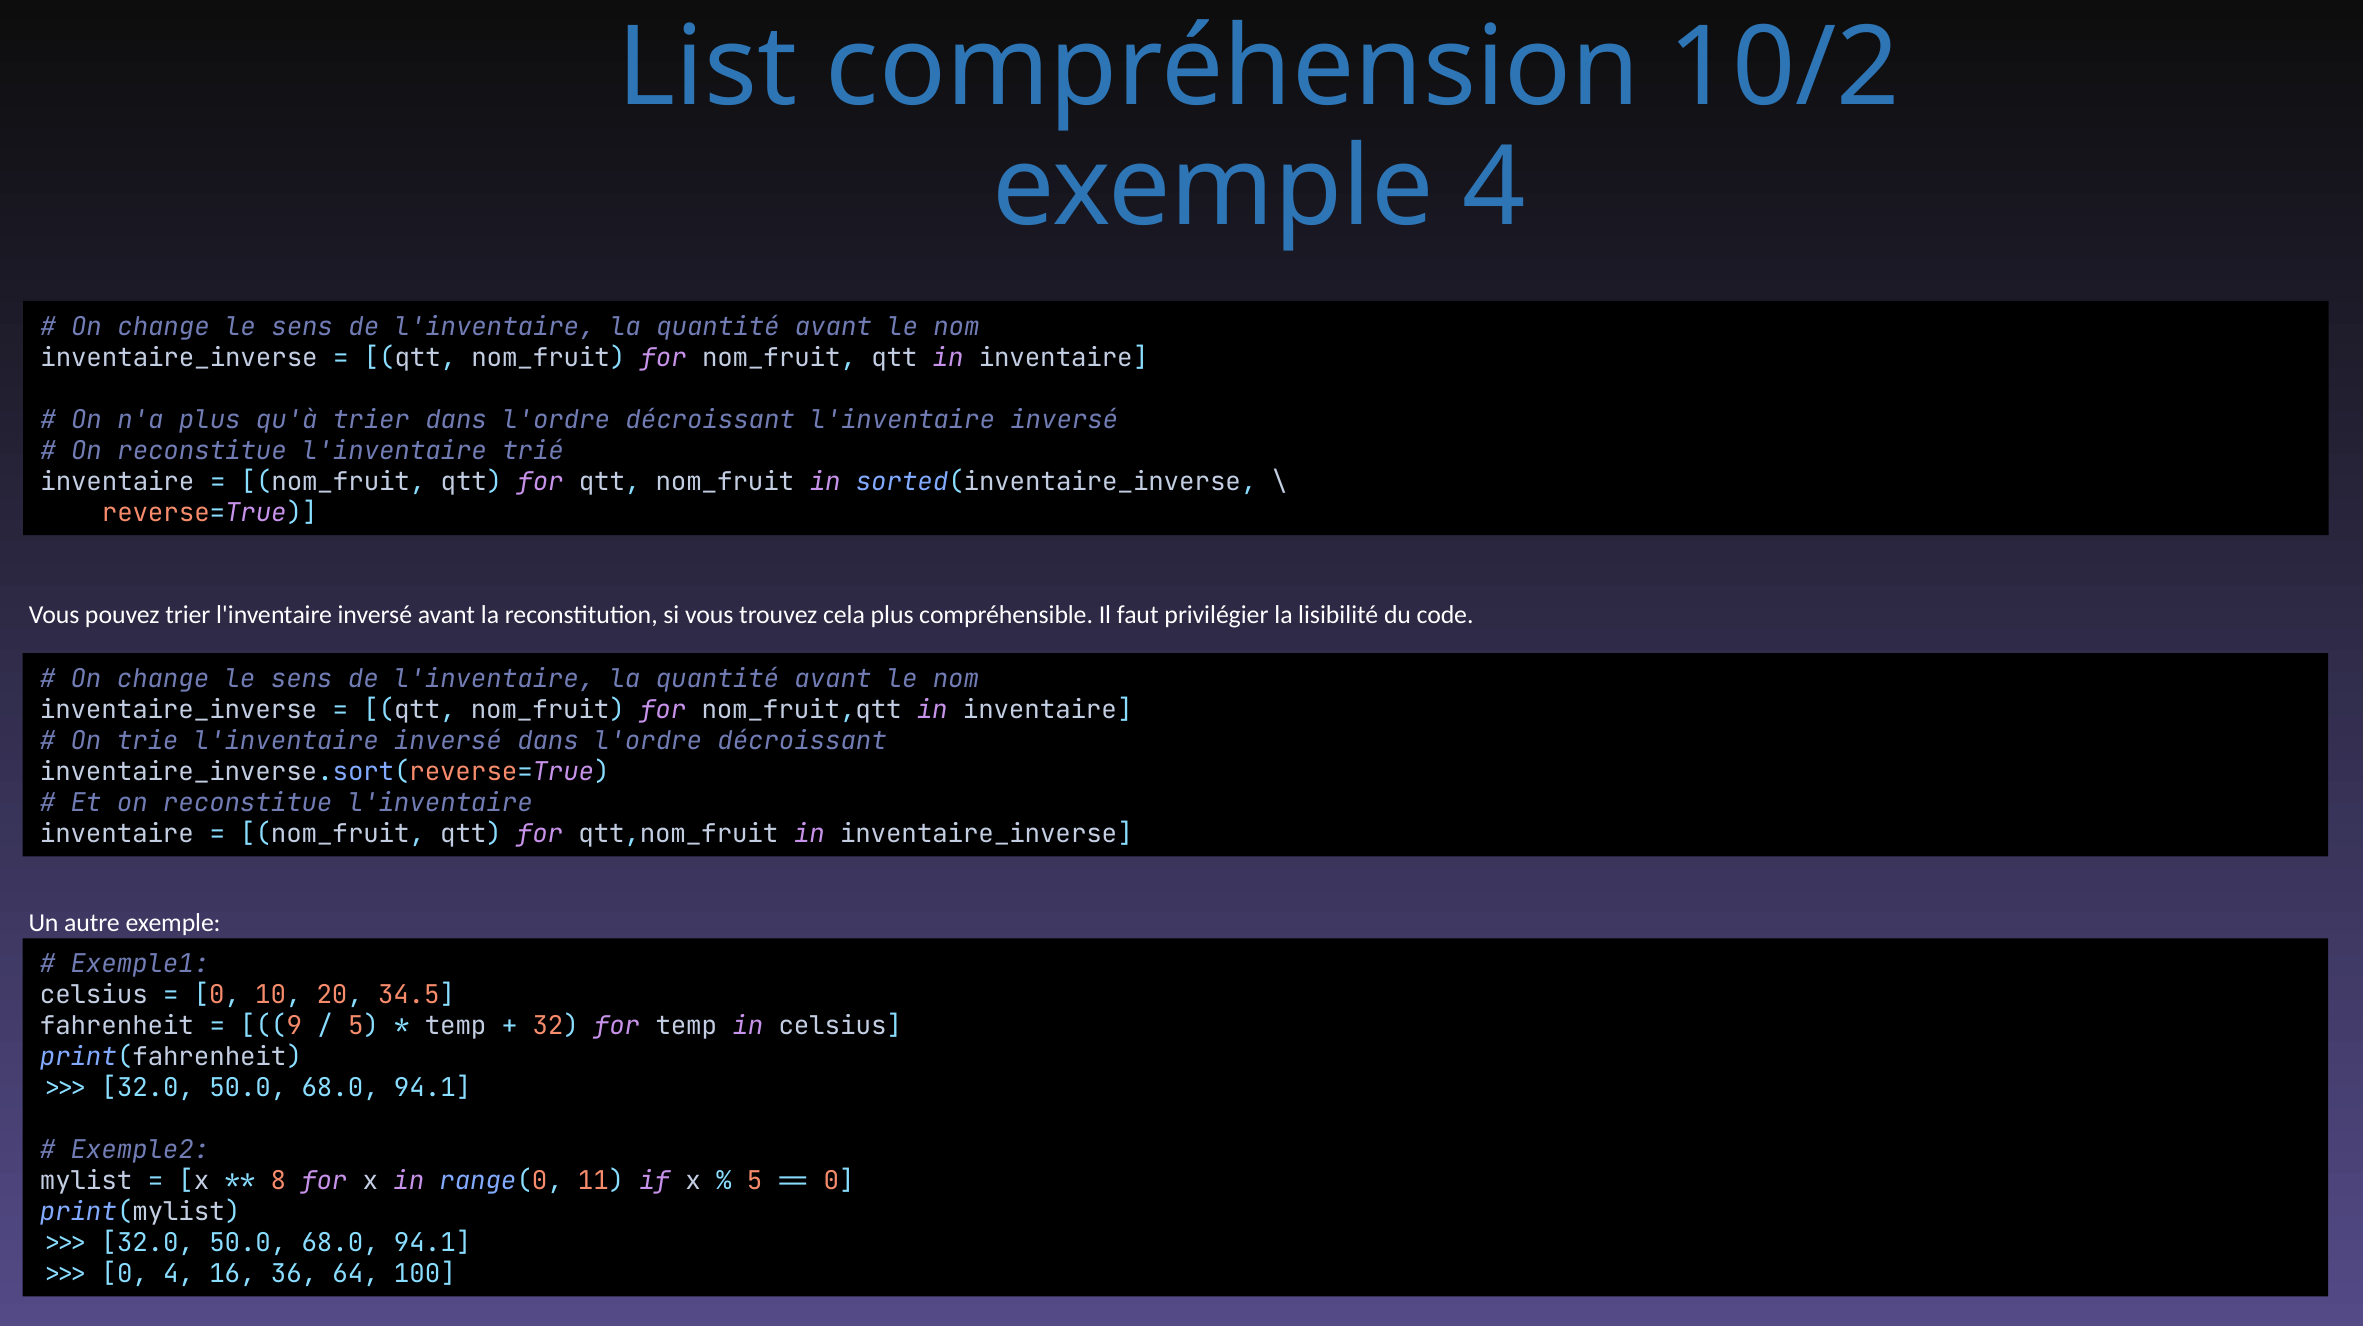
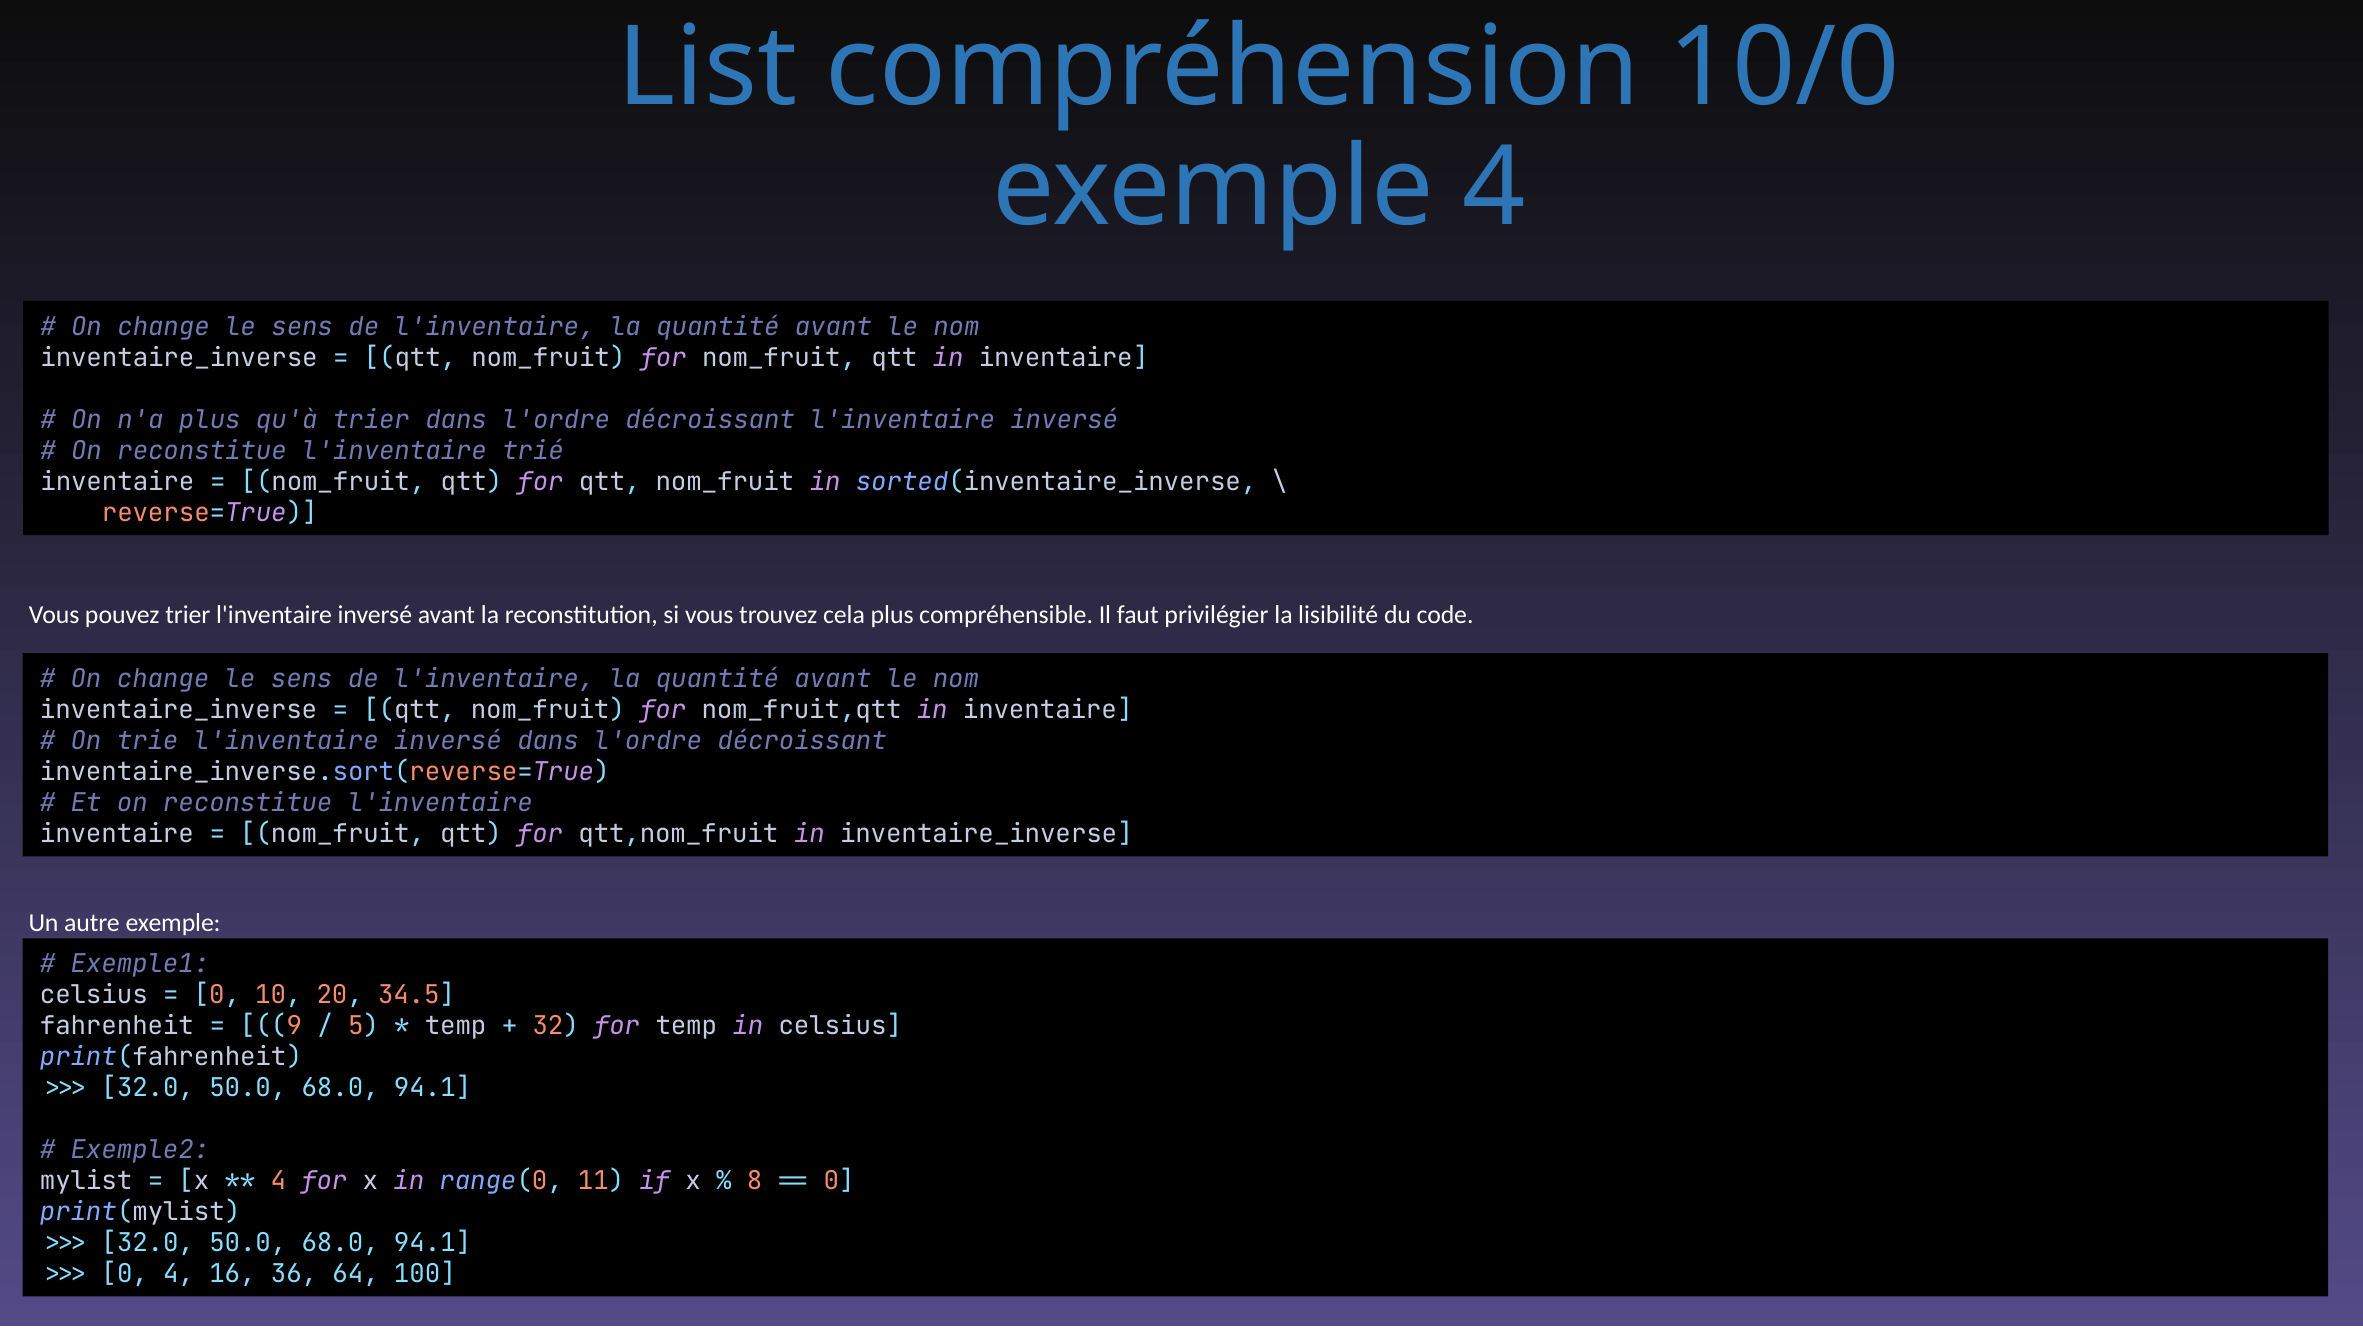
10/2: 10/2 -> 10/0
8 at (278, 1181): 8 -> 4
5 at (755, 1181): 5 -> 8
